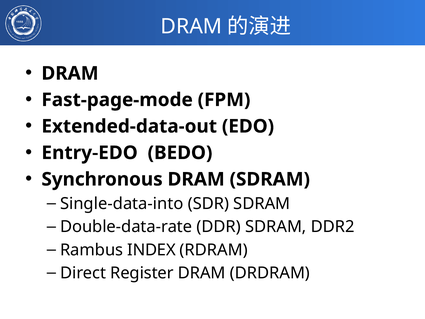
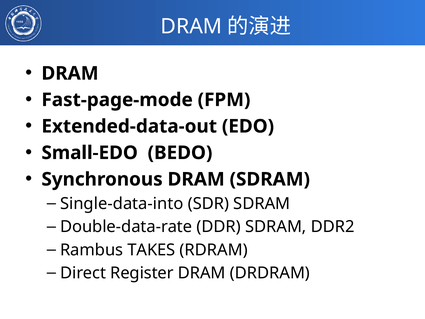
Entry-EDO: Entry-EDO -> Small-EDO
INDEX: INDEX -> TAKES
